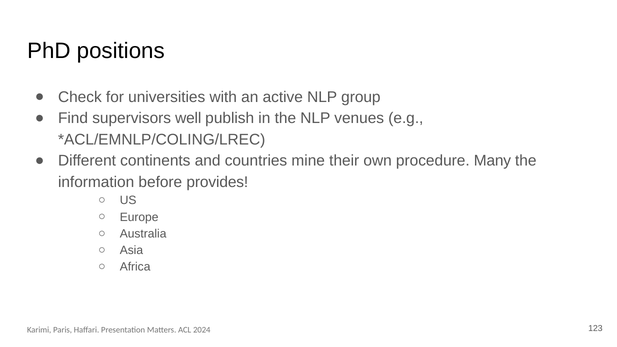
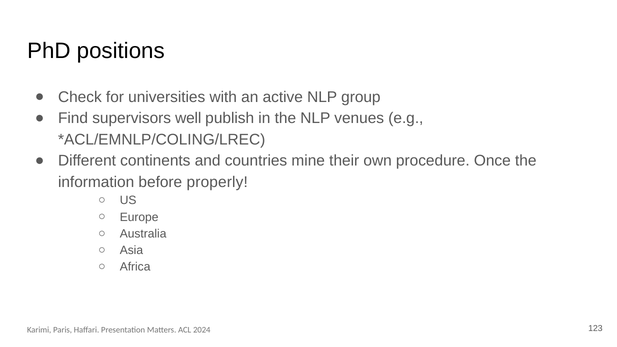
Many: Many -> Once
provides: provides -> properly
